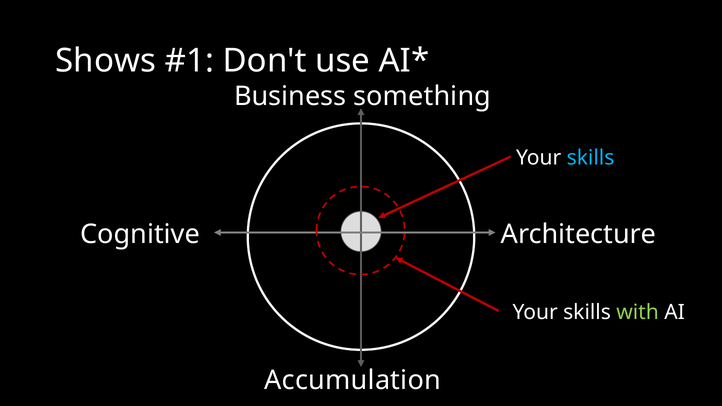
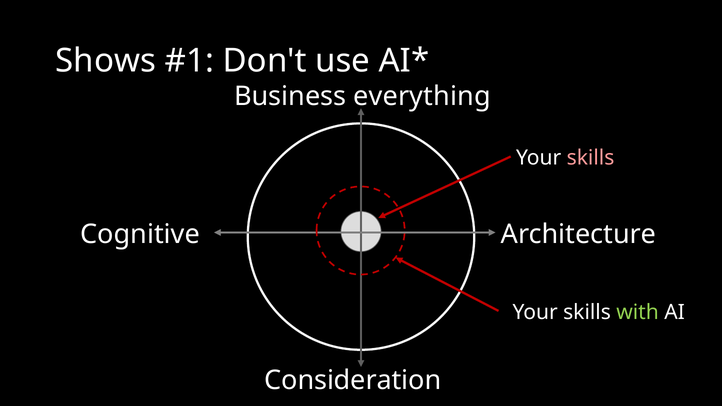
something: something -> everything
skills at (591, 158) colour: light blue -> pink
Accumulation: Accumulation -> Consideration
